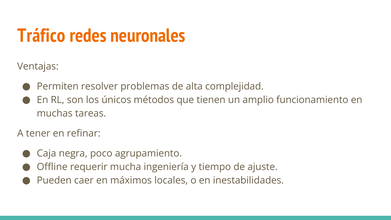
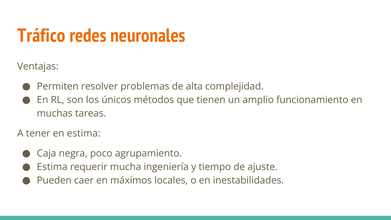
en refinar: refinar -> estima
Offline at (52, 167): Offline -> Estima
